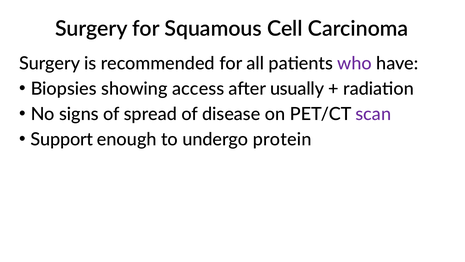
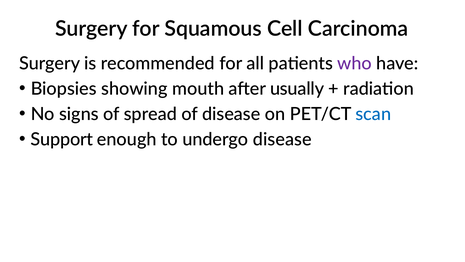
access: access -> mouth
scan colour: purple -> blue
undergo protein: protein -> disease
